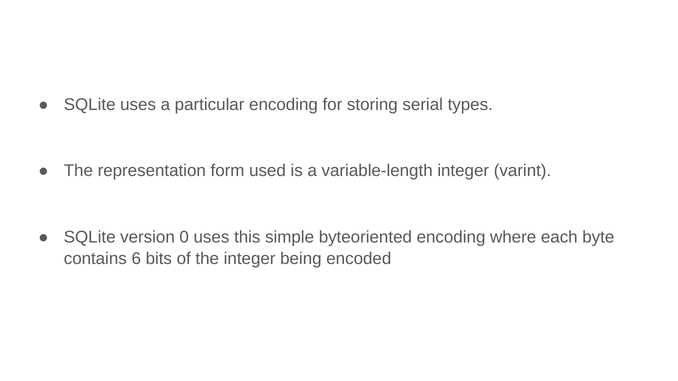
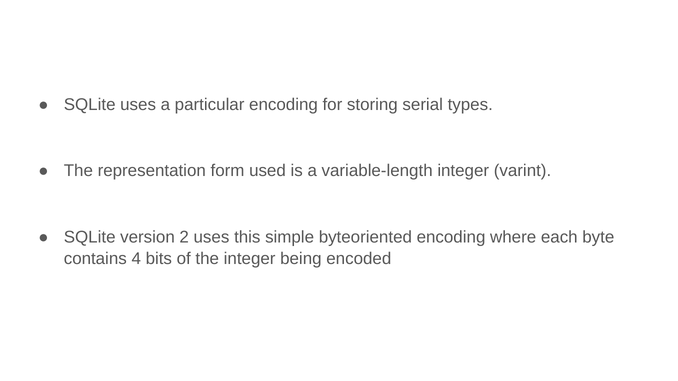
0: 0 -> 2
6: 6 -> 4
